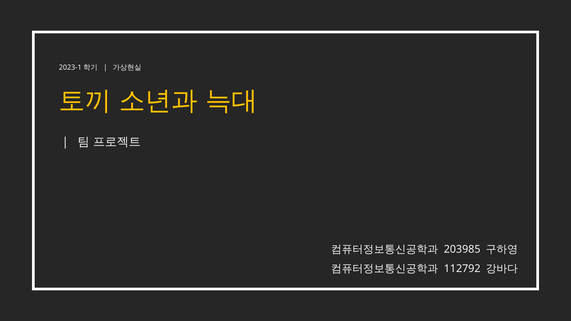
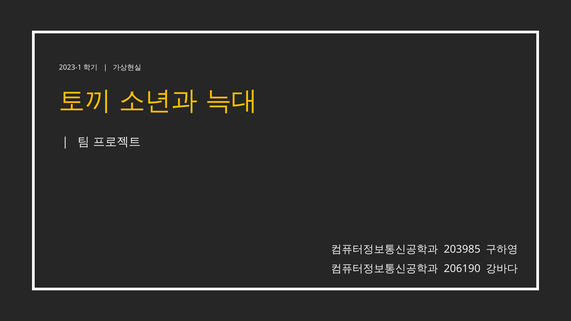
112792: 112792 -> 206190
